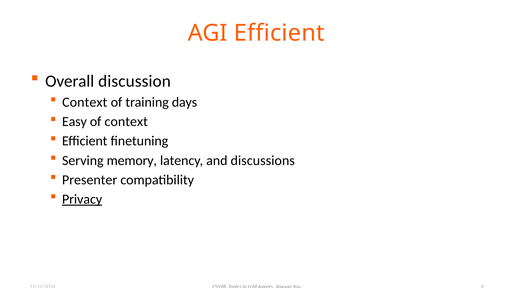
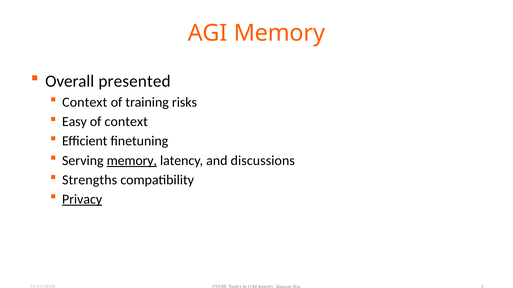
AGI Efficient: Efficient -> Memory
discussion: discussion -> presented
days: days -> risks
memory at (132, 161) underline: none -> present
Presenter: Presenter -> Strengths
